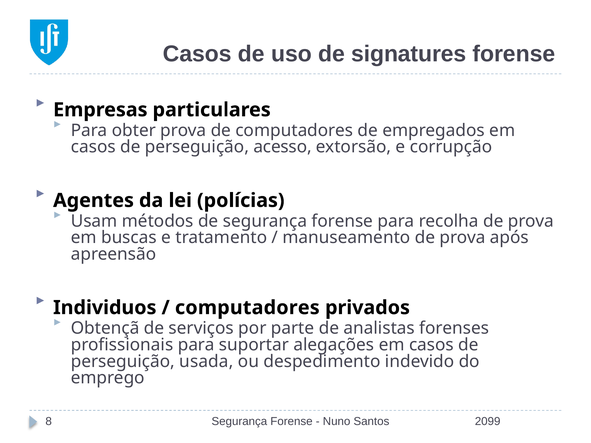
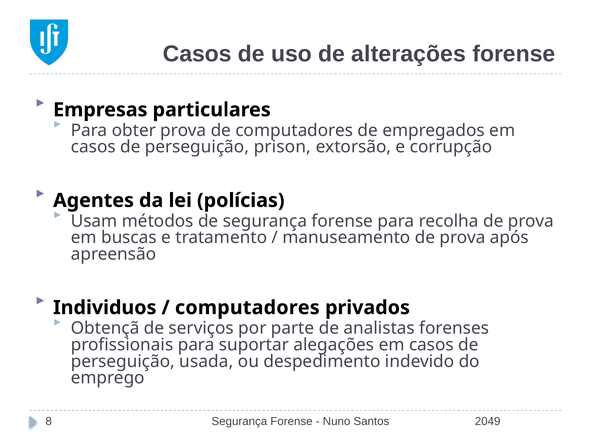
signatures: signatures -> alterações
acesso: acesso -> prison
2099: 2099 -> 2049
